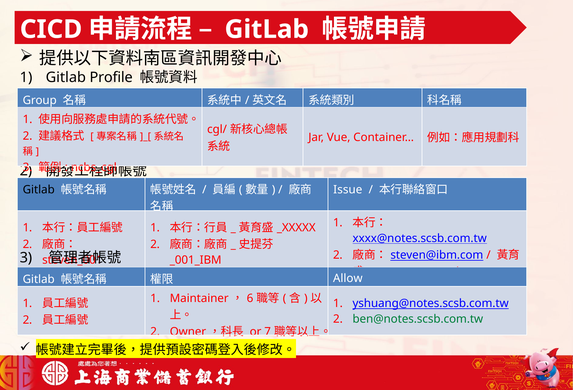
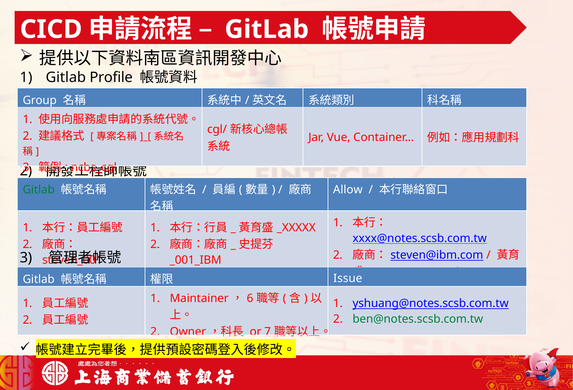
Gitlab at (39, 190) colour: black -> green
Issue: Issue -> Allow
Allow: Allow -> Issue
